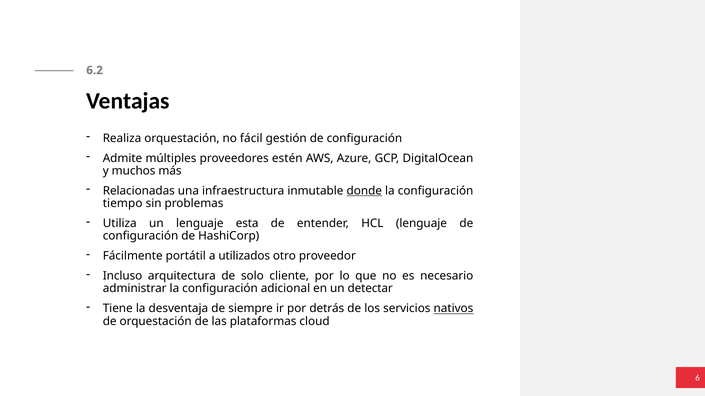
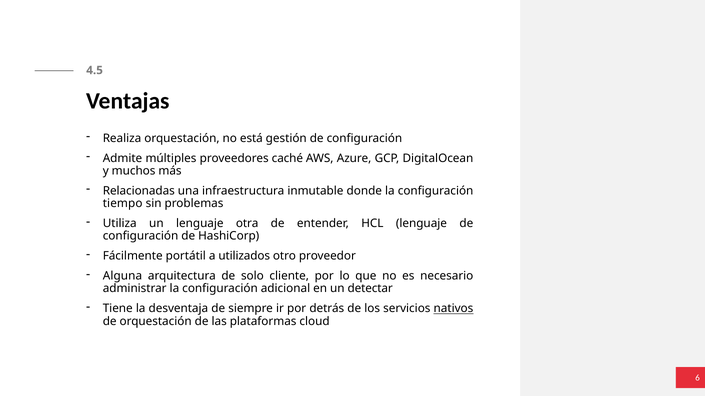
6.2: 6.2 -> 4.5
fácil: fácil -> está
estén: estén -> caché
donde underline: present -> none
esta: esta -> otra
Incluso: Incluso -> Alguna
